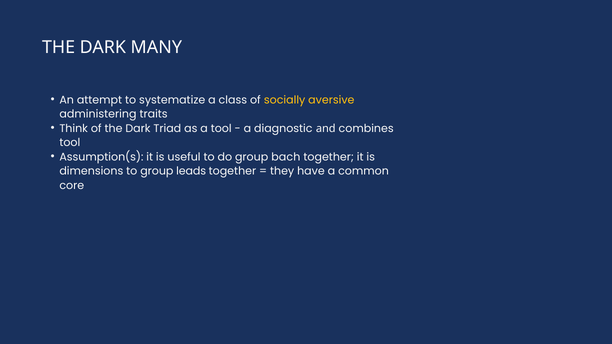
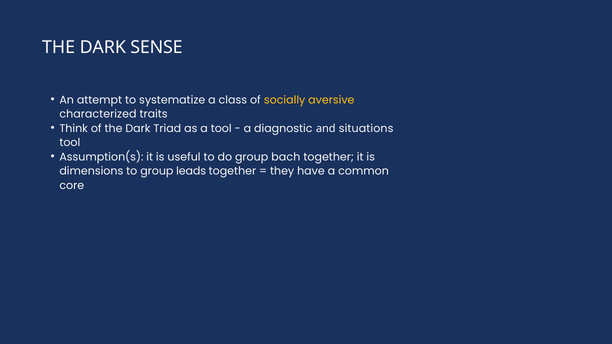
MANY: MANY -> SENSE
administering: administering -> characterized
combines: combines -> situations
